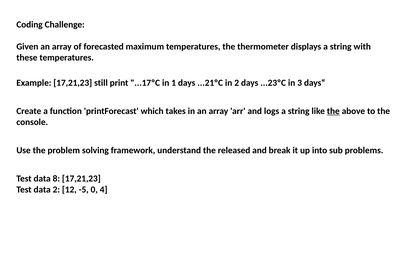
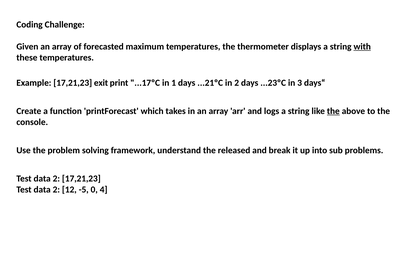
with underline: none -> present
still: still -> exit
8 at (56, 179): 8 -> 2
